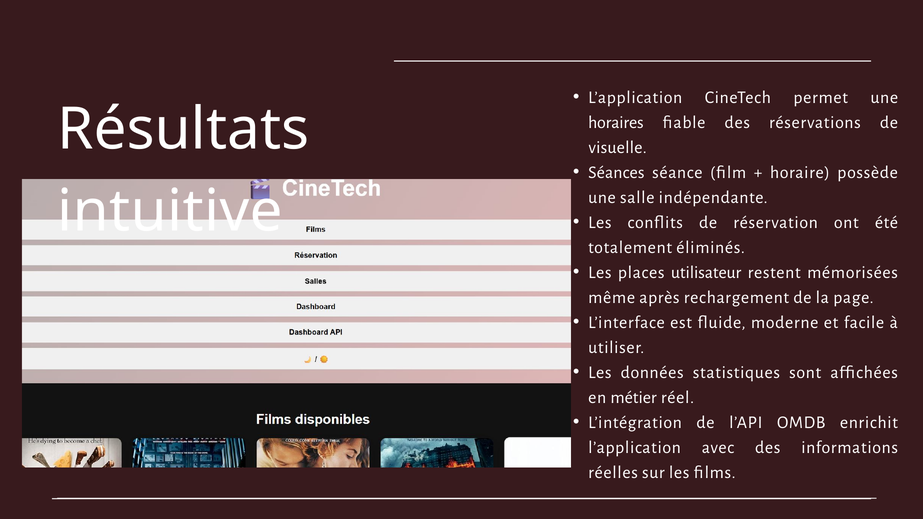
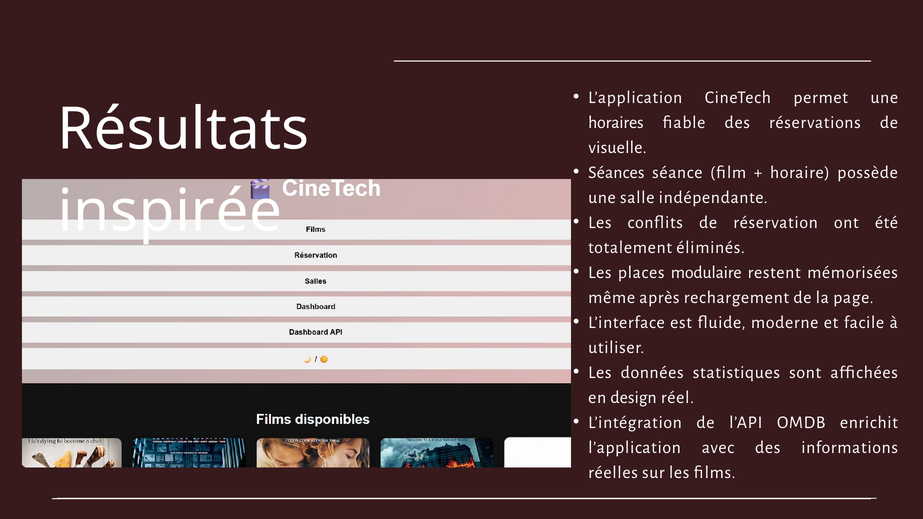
intuitive: intuitive -> inspirée
utilisateur: utilisateur -> modulaire
métier: métier -> design
